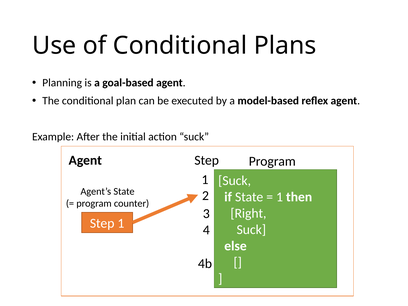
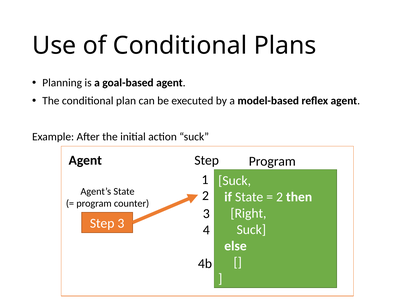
1 at (280, 197): 1 -> 2
1 at (121, 223): 1 -> 3
